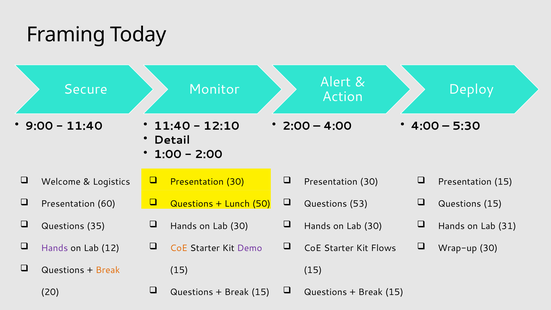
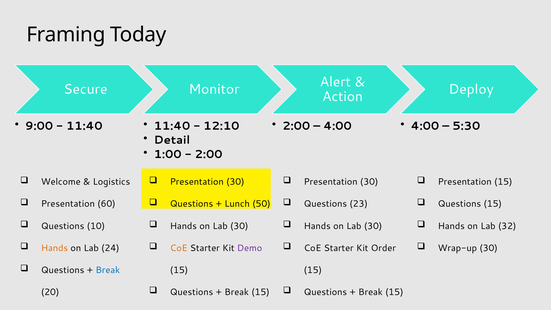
53: 53 -> 23
35: 35 -> 10
31: 31 -> 32
Hands at (54, 248) colour: purple -> orange
12: 12 -> 24
Flows: Flows -> Order
Break at (108, 270) colour: orange -> blue
